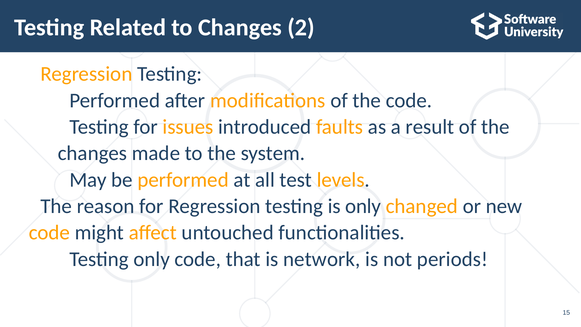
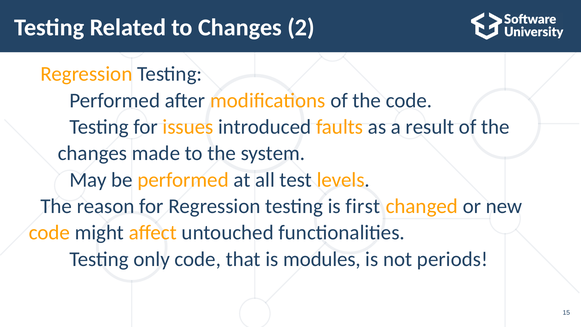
is only: only -> first
network: network -> modules
